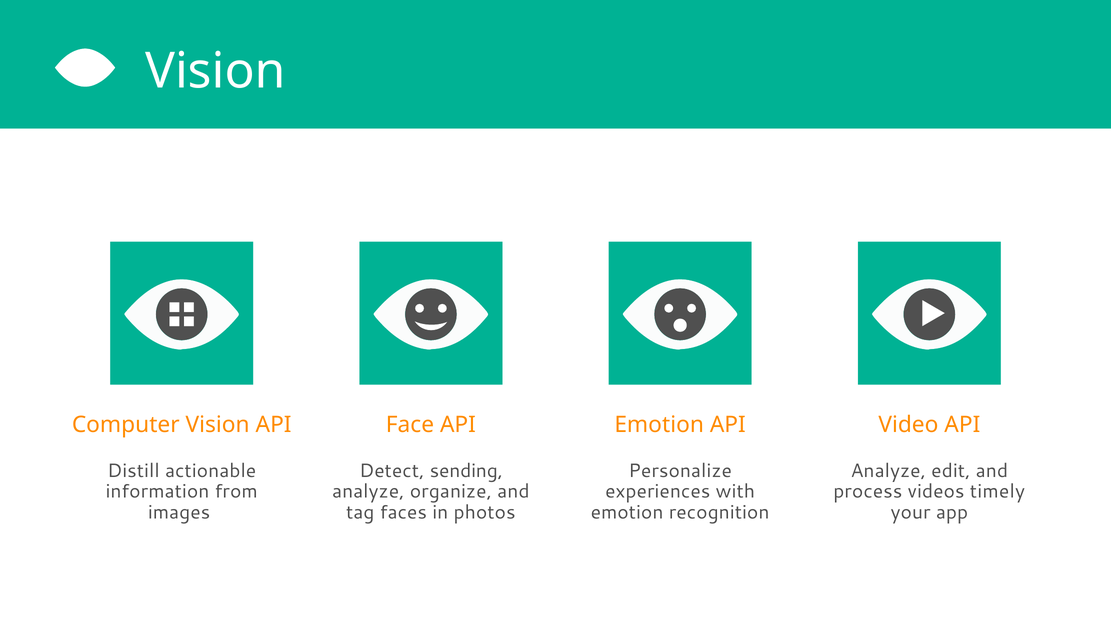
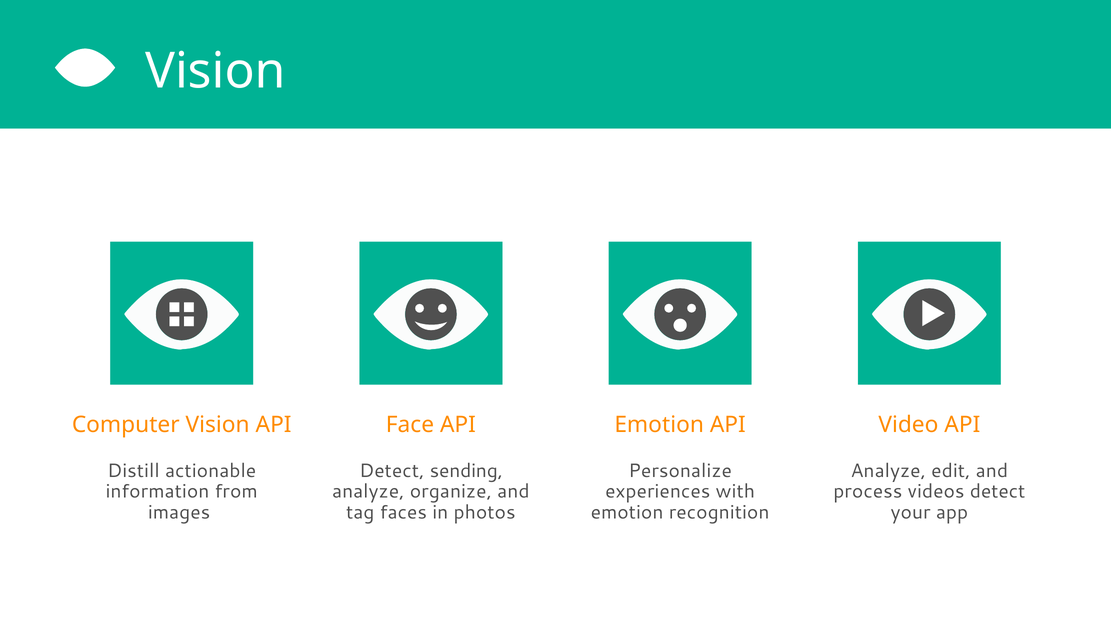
videos timely: timely -> detect
